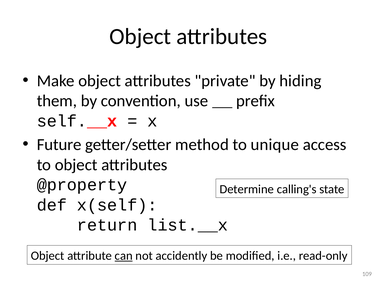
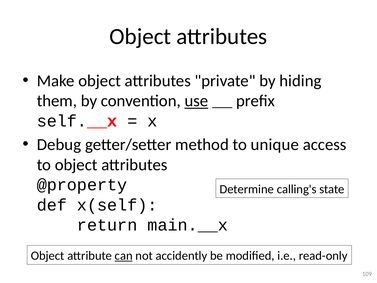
use underline: none -> present
Future: Future -> Debug
list.__x: list.__x -> main.__x
